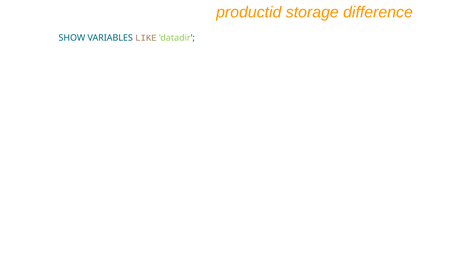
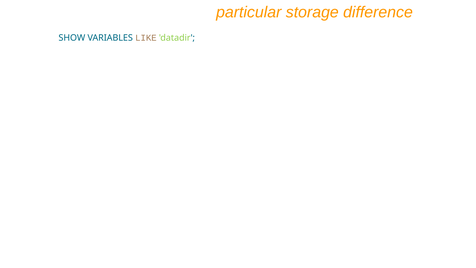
productid: productid -> particular
